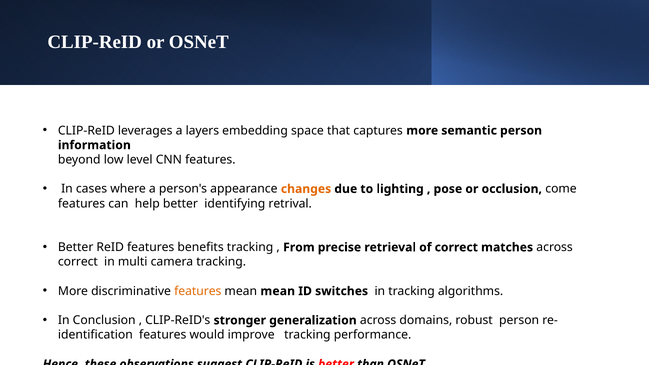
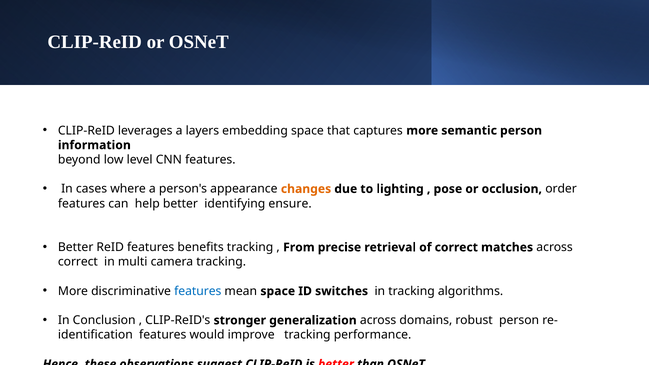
come: come -> order
retrival: retrival -> ensure
features at (198, 291) colour: orange -> blue
mean mean: mean -> space
